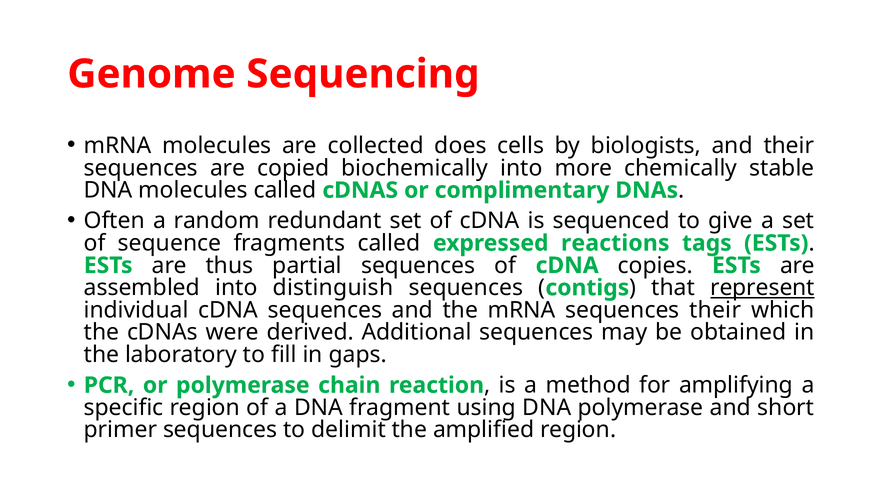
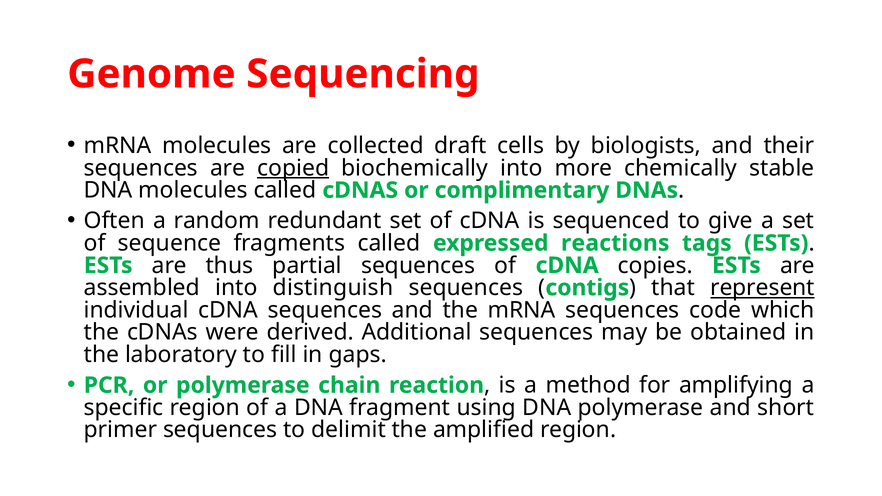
does: does -> draft
copied underline: none -> present
sequences their: their -> code
